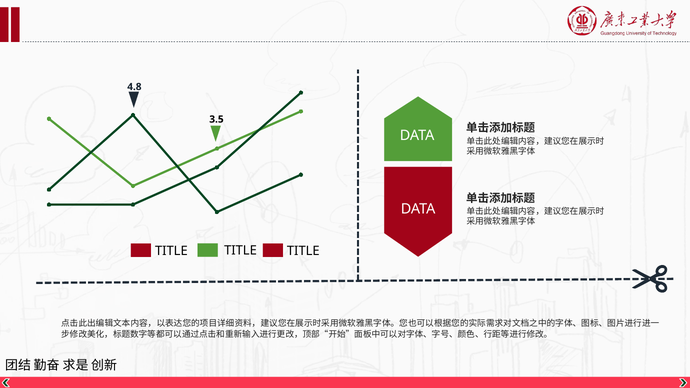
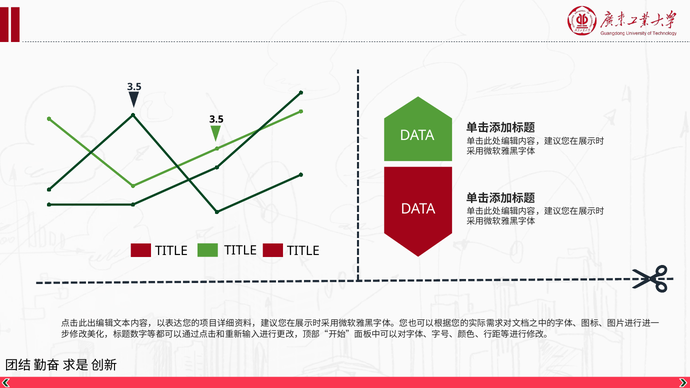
4.8 at (134, 87): 4.8 -> 3.5
